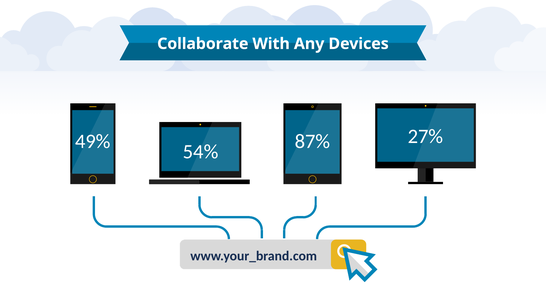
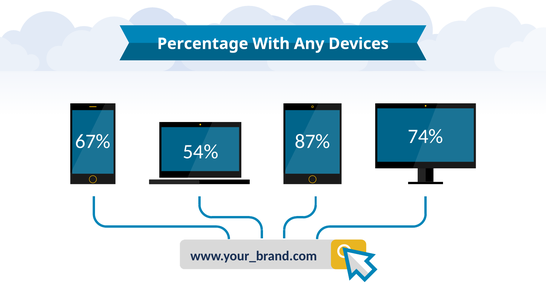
Collaborate: Collaborate -> Percentage
27%: 27% -> 74%
49%: 49% -> 67%
